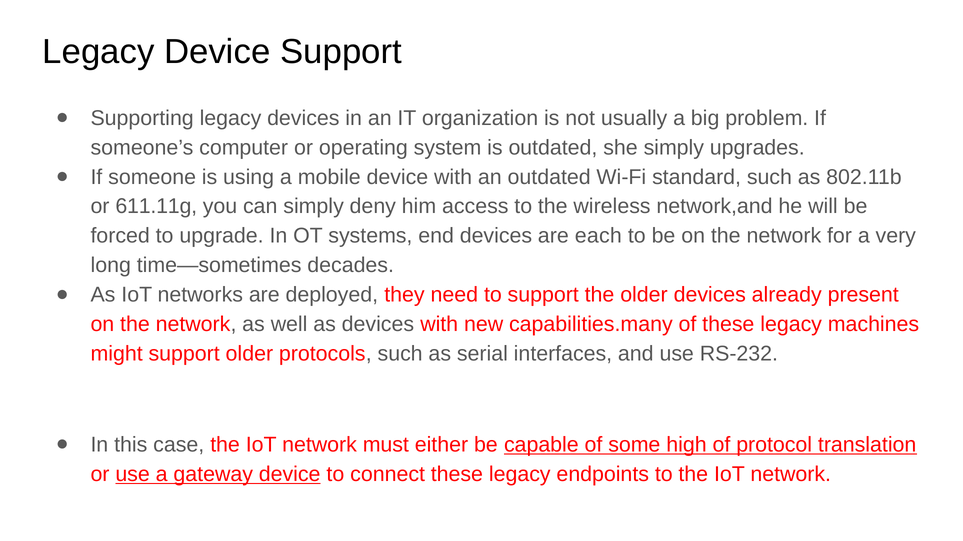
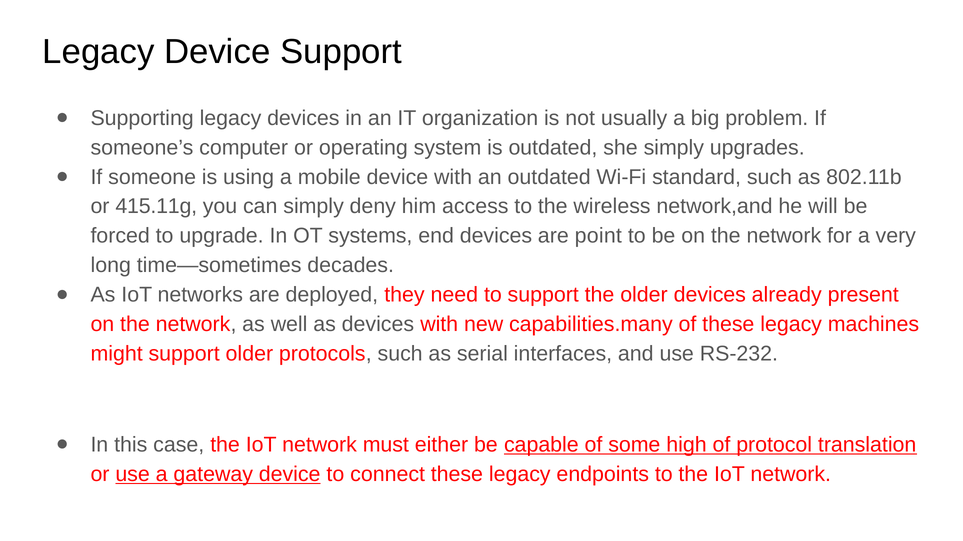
611.11g: 611.11g -> 415.11g
each: each -> point
